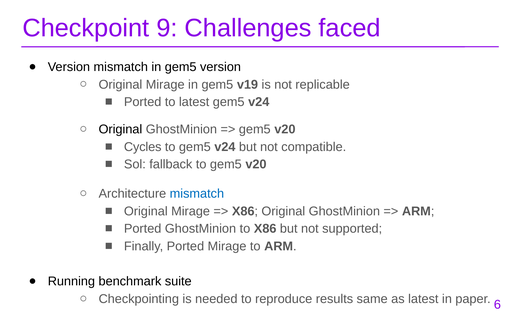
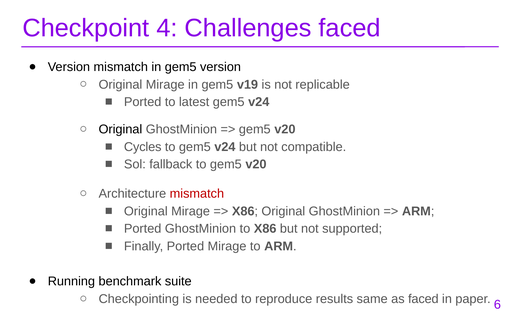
9: 9 -> 4
mismatch at (197, 193) colour: blue -> red
as latest: latest -> faced
